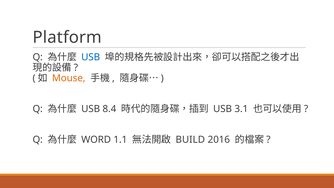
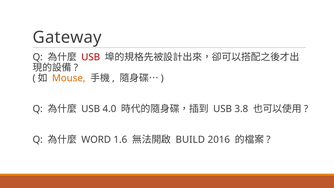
Platform: Platform -> Gateway
USB at (91, 57) colour: blue -> red
8.4: 8.4 -> 4.0
3.1: 3.1 -> 3.8
1.1: 1.1 -> 1.6
